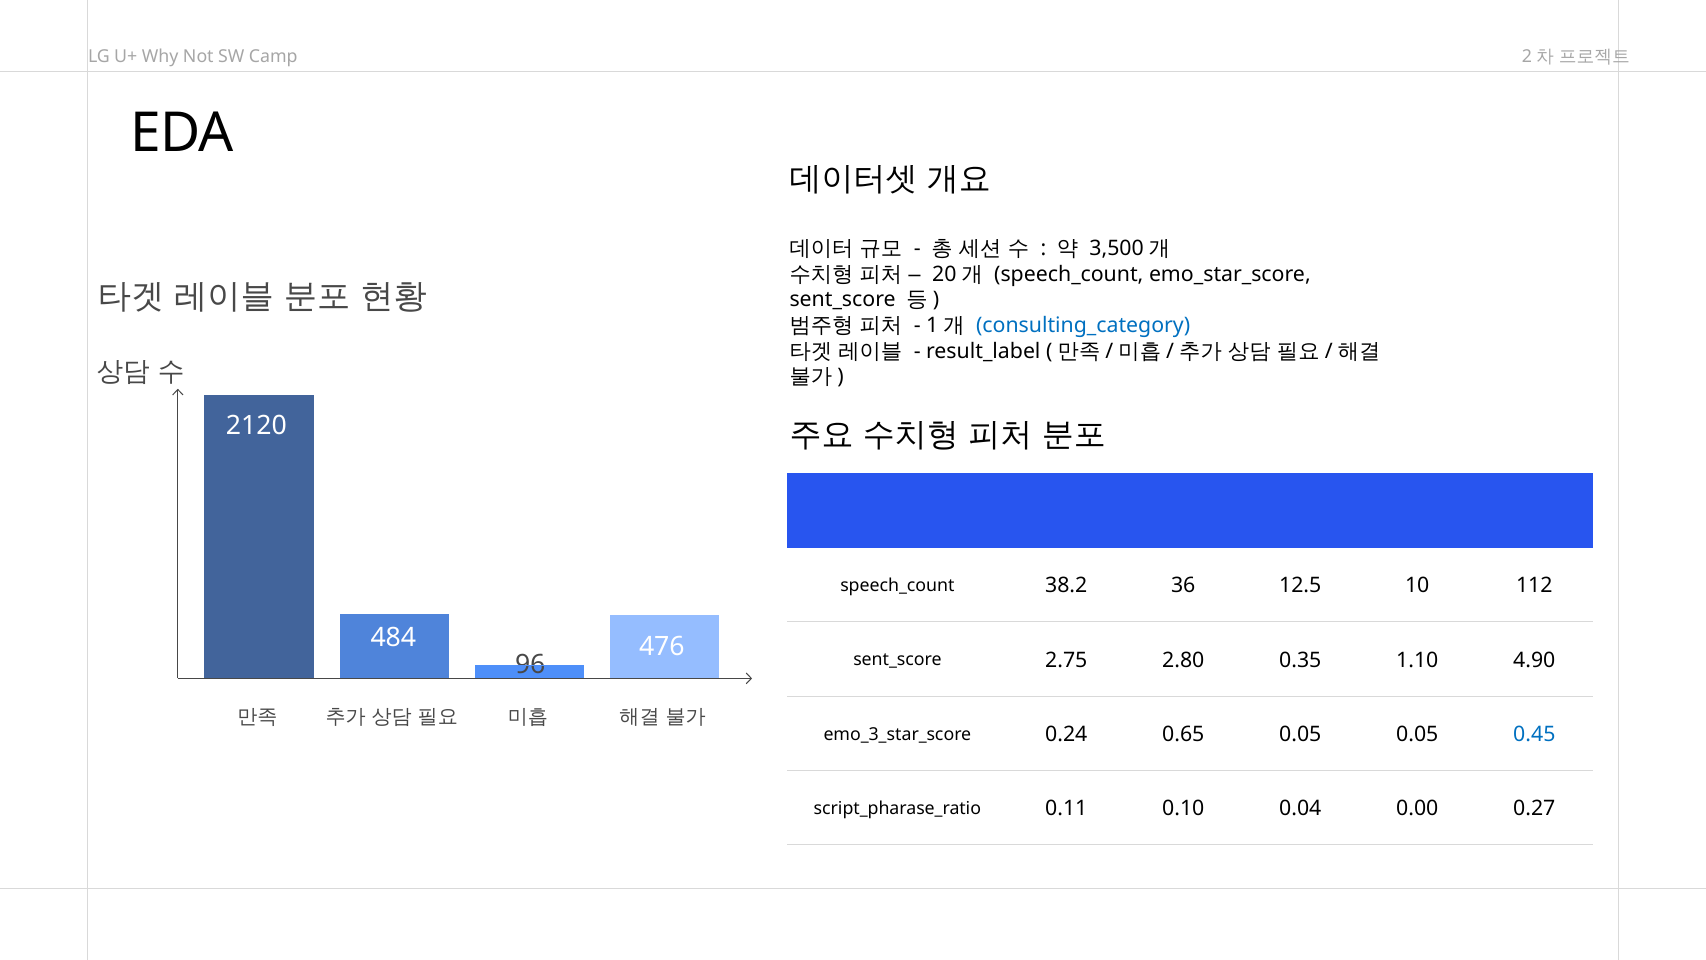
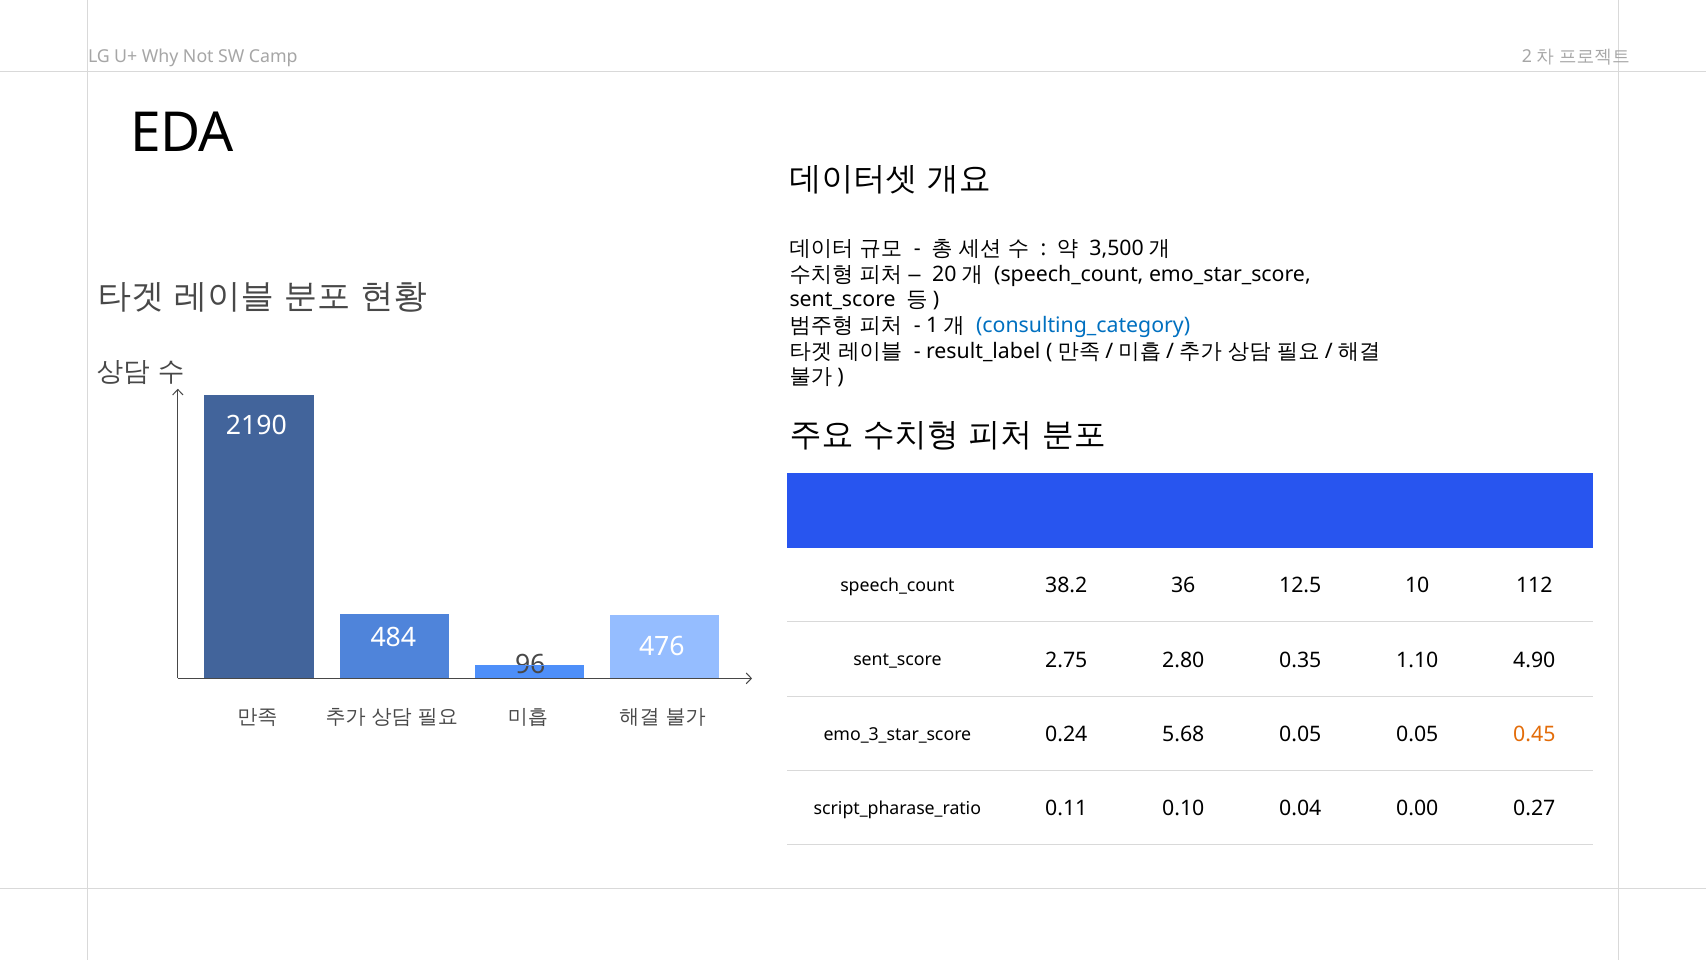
2120: 2120 -> 2190
0.65: 0.65 -> 5.68
0.45 colour: blue -> orange
